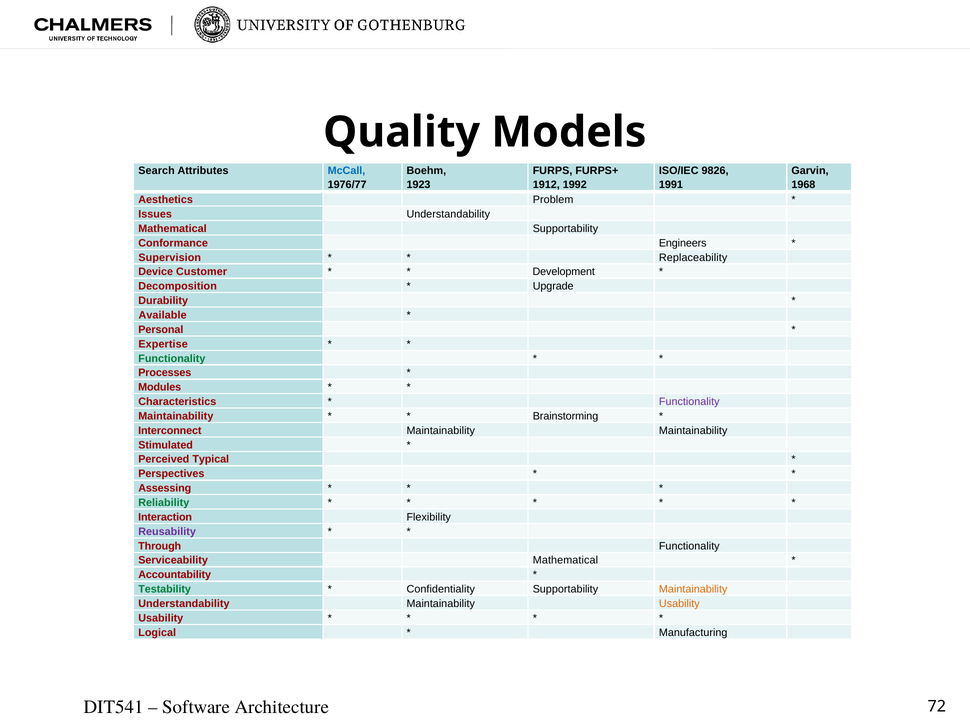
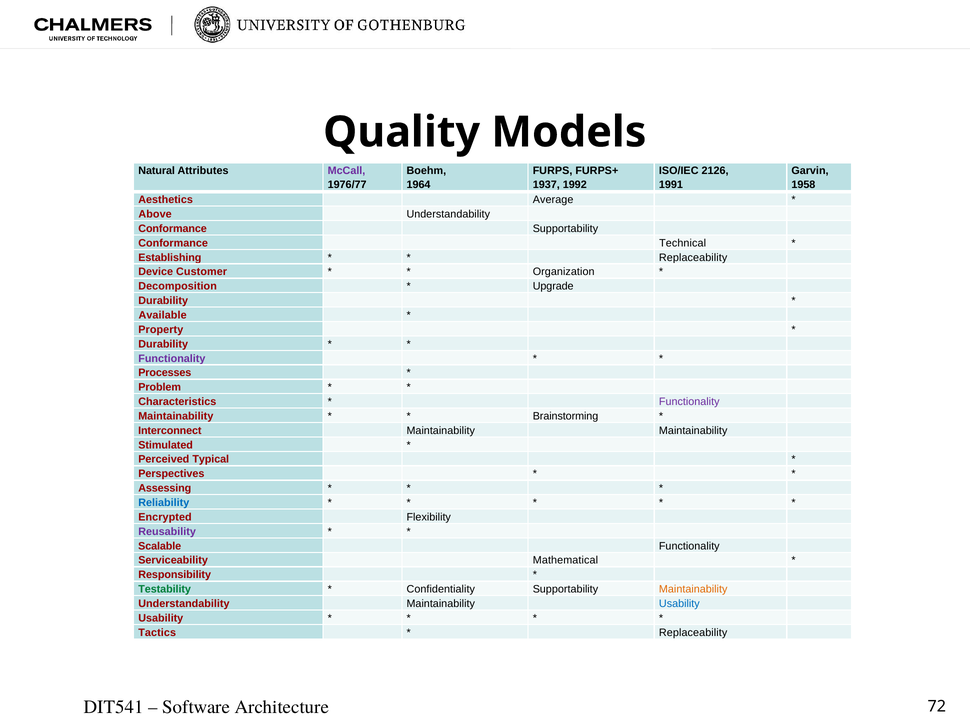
Search: Search -> Natural
McCall colour: blue -> purple
9826: 9826 -> 2126
1923: 1923 -> 1964
1912: 1912 -> 1937
1968: 1968 -> 1958
Problem: Problem -> Average
Issues: Issues -> Above
Mathematical at (173, 229): Mathematical -> Conformance
Engineers: Engineers -> Technical
Supervision: Supervision -> Establishing
Development: Development -> Organization
Personal: Personal -> Property
Expertise at (163, 344): Expertise -> Durability
Functionality at (172, 359) colour: green -> purple
Modules: Modules -> Problem
Reliability colour: green -> blue
Interaction: Interaction -> Encrypted
Through: Through -> Scalable
Accountability: Accountability -> Responsibility
Usability at (679, 604) colour: orange -> blue
Logical: Logical -> Tactics
Manufacturing at (693, 633): Manufacturing -> Replaceability
